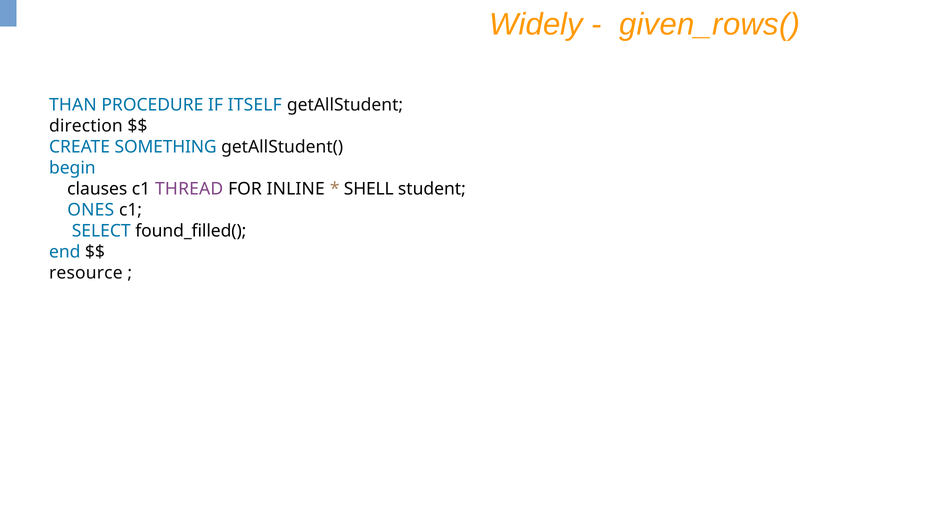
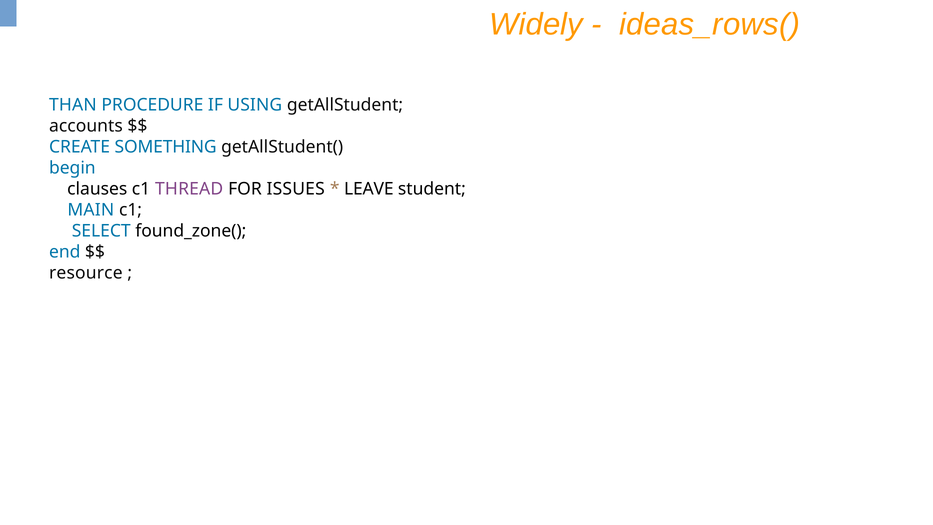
given_rows(: given_rows( -> ideas_rows(
ITSELF: ITSELF -> USING
direction: direction -> accounts
INLINE: INLINE -> ISSUES
SHELL: SHELL -> LEAVE
ONES: ONES -> MAIN
found_filled(: found_filled( -> found_zone(
